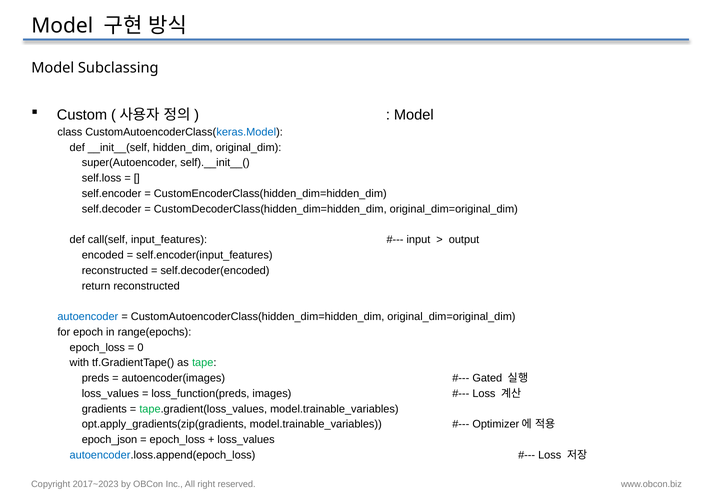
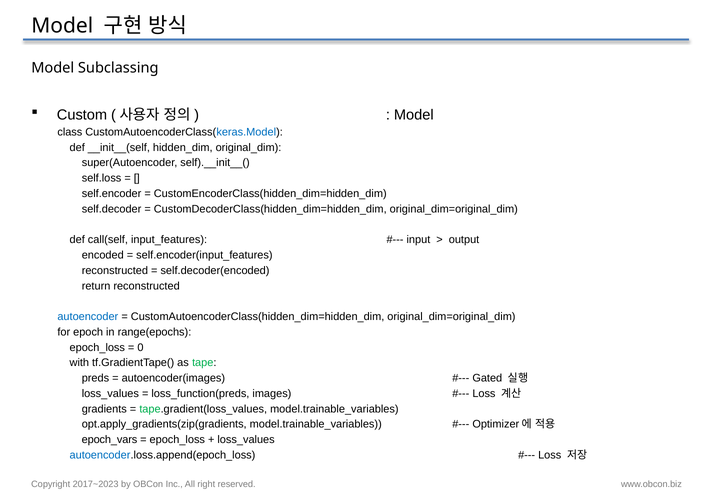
epoch_json: epoch_json -> epoch_vars
